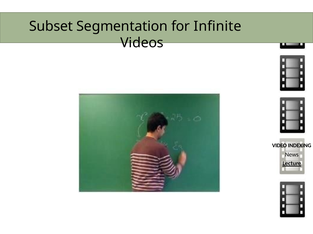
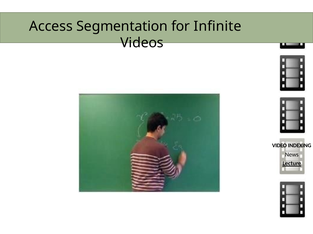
Subset: Subset -> Access
